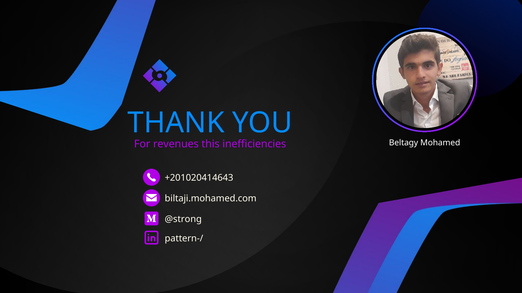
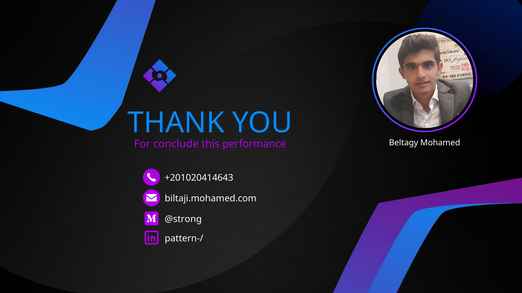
revenues: revenues -> conclude
inefficiencies: inefficiencies -> performance
